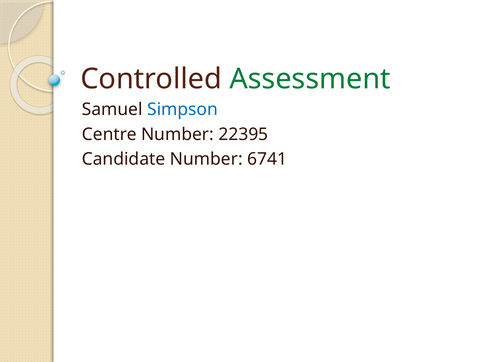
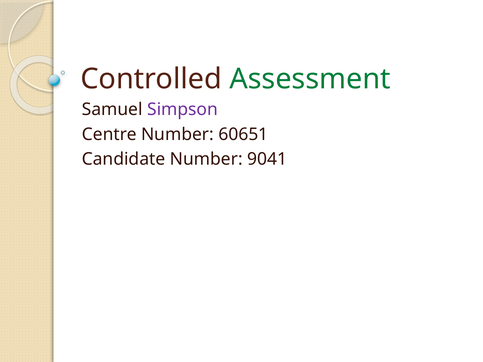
Simpson colour: blue -> purple
22395: 22395 -> 60651
6741: 6741 -> 9041
